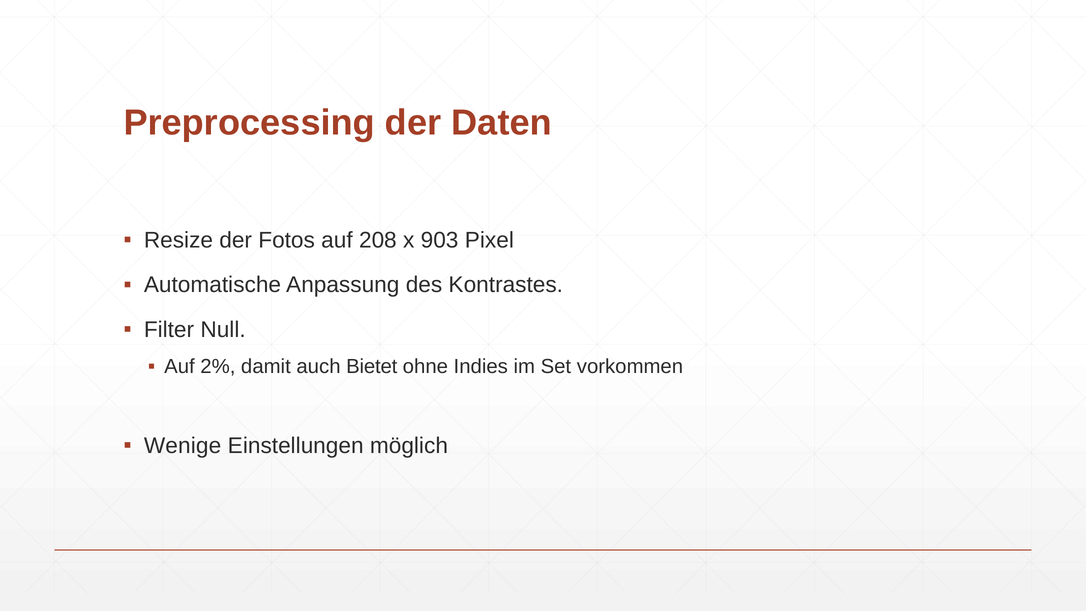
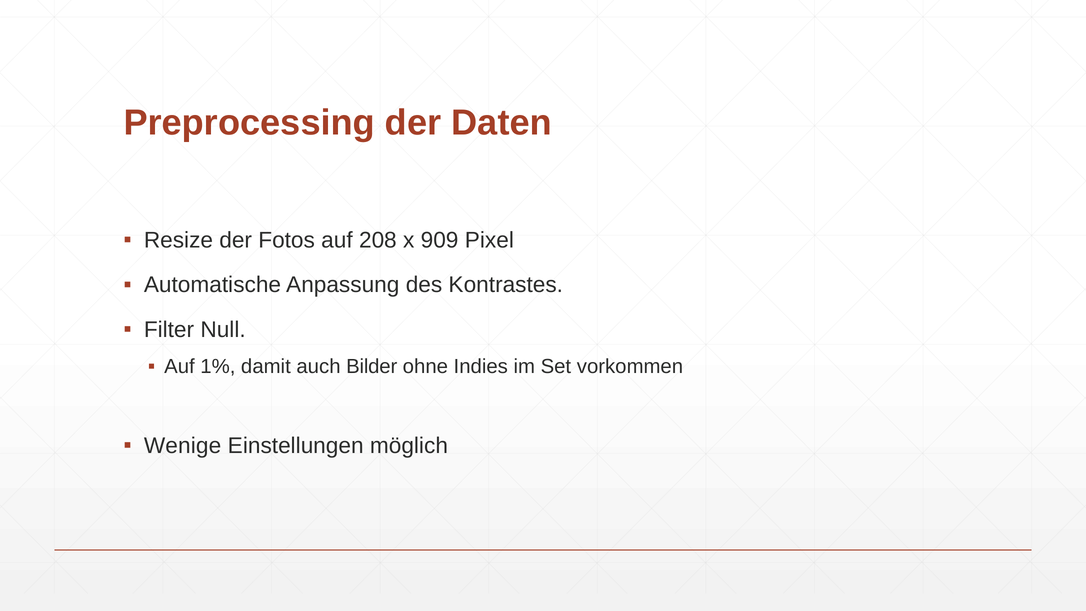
903: 903 -> 909
2%: 2% -> 1%
Bietet: Bietet -> Bilder
